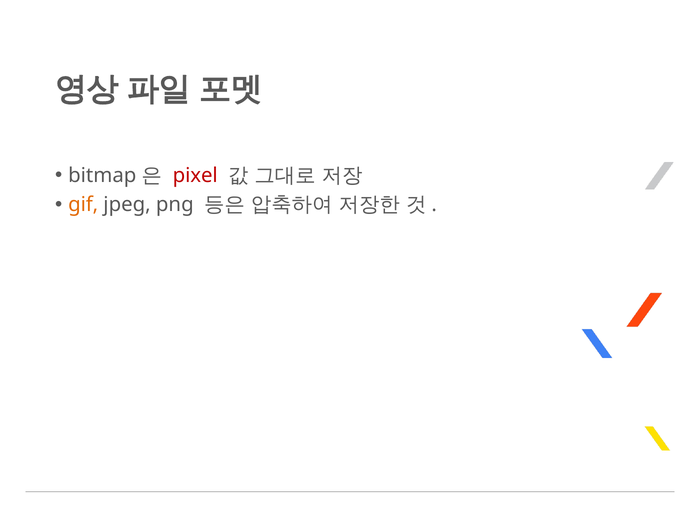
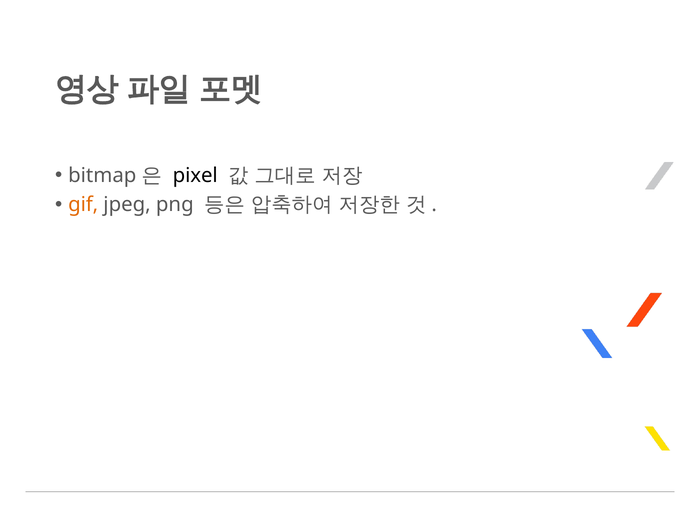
pixel colour: red -> black
